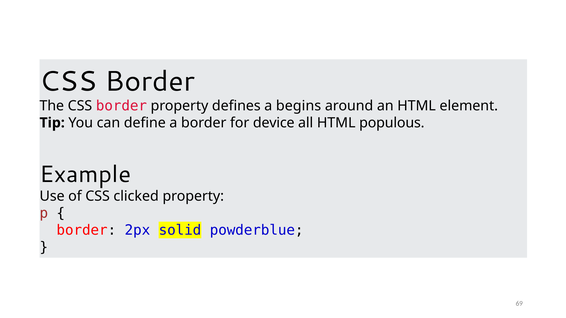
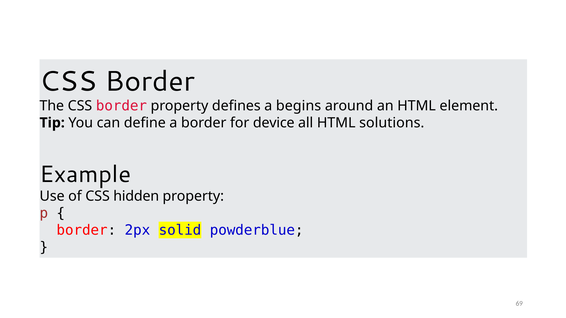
populous: populous -> solutions
clicked: clicked -> hidden
